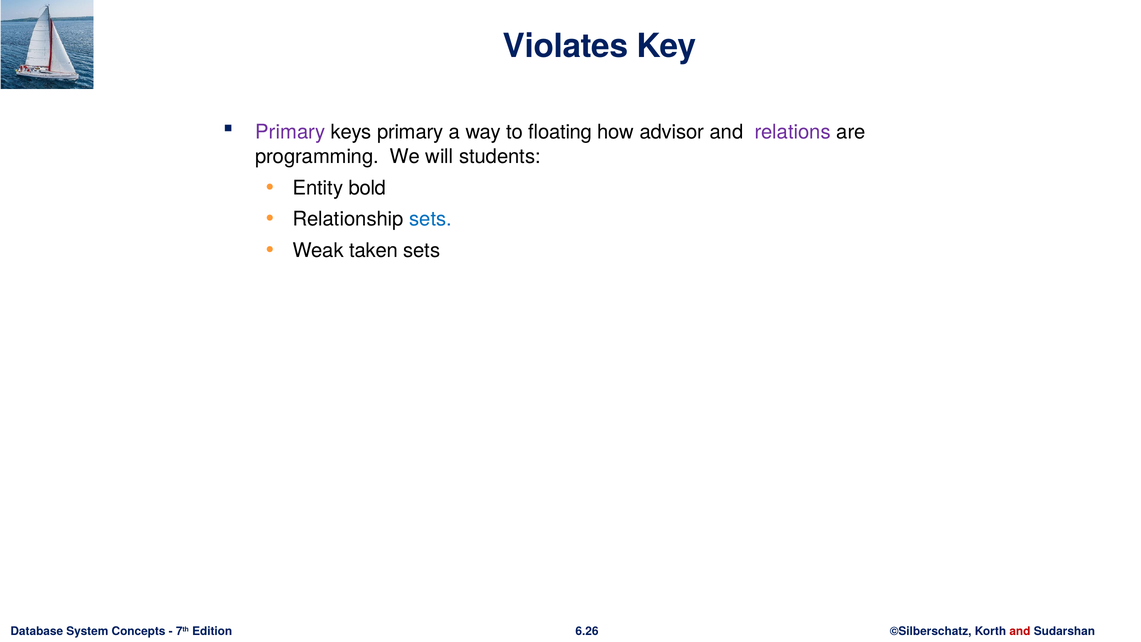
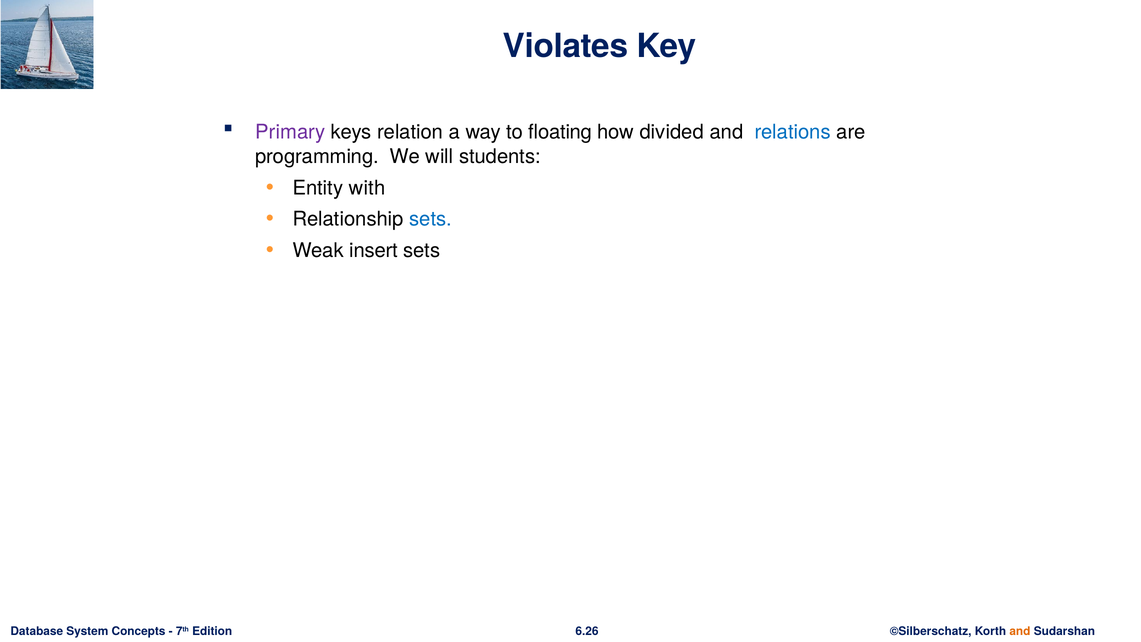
keys primary: primary -> relation
advisor: advisor -> divided
relations colour: purple -> blue
bold: bold -> with
taken: taken -> insert
and at (1020, 631) colour: red -> orange
